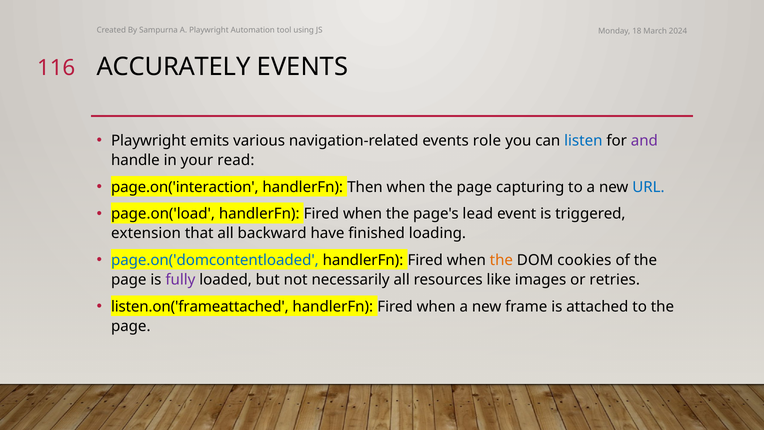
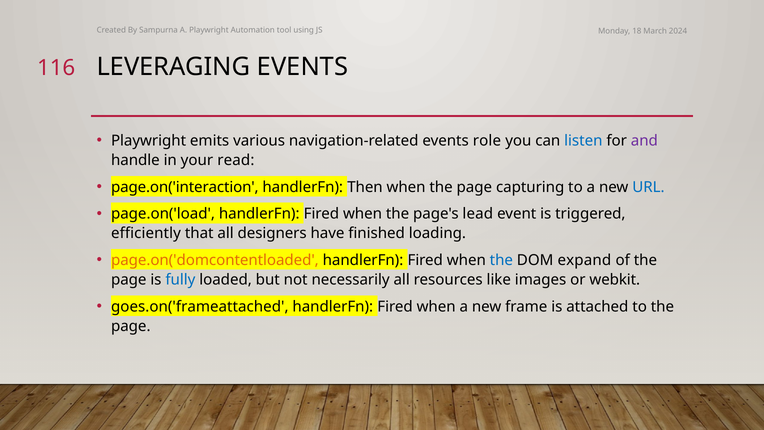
ACCURATELY: ACCURATELY -> LEVERAGING
extension: extension -> efficiently
backward: backward -> designers
page.on('domcontentloaded colour: blue -> orange
the at (501, 260) colour: orange -> blue
cookies: cookies -> expand
fully colour: purple -> blue
retries: retries -> webkit
listen.on('frameattached: listen.on('frameattached -> goes.on('frameattached
